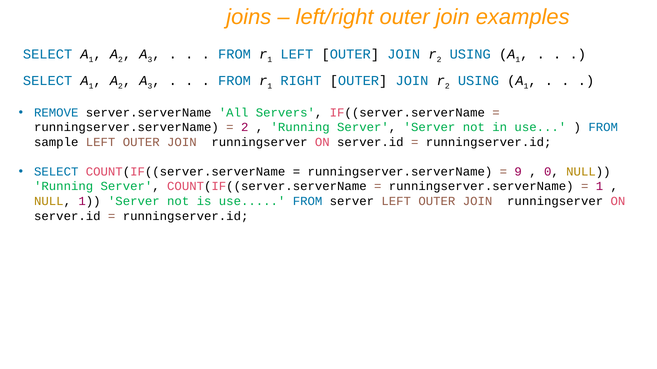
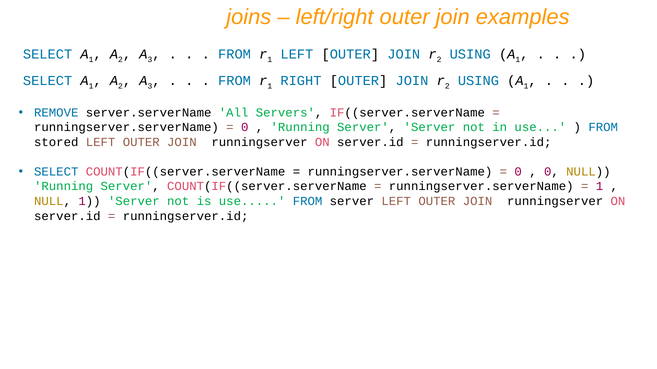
2 at (245, 128): 2 -> 0
sample: sample -> stored
9 at (518, 172): 9 -> 0
